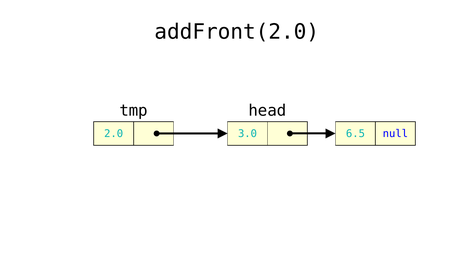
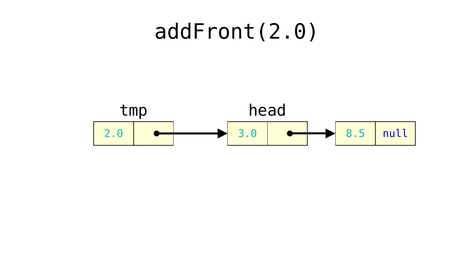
6.5: 6.5 -> 8.5
